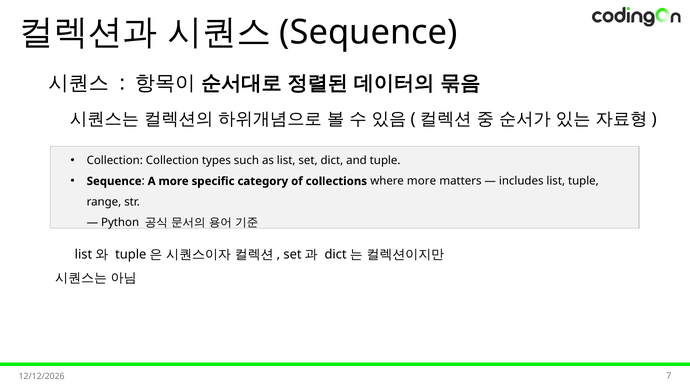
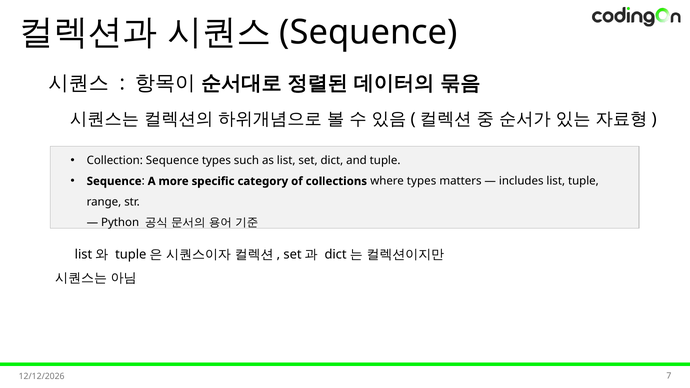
Collection Collection: Collection -> Sequence
where more: more -> types
